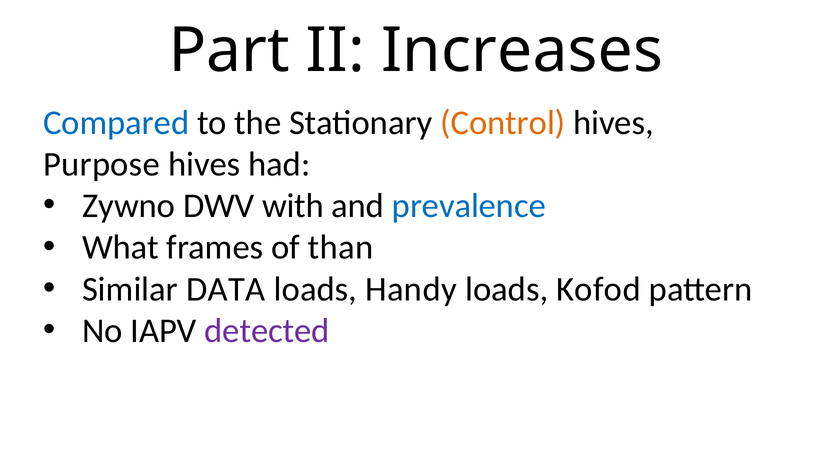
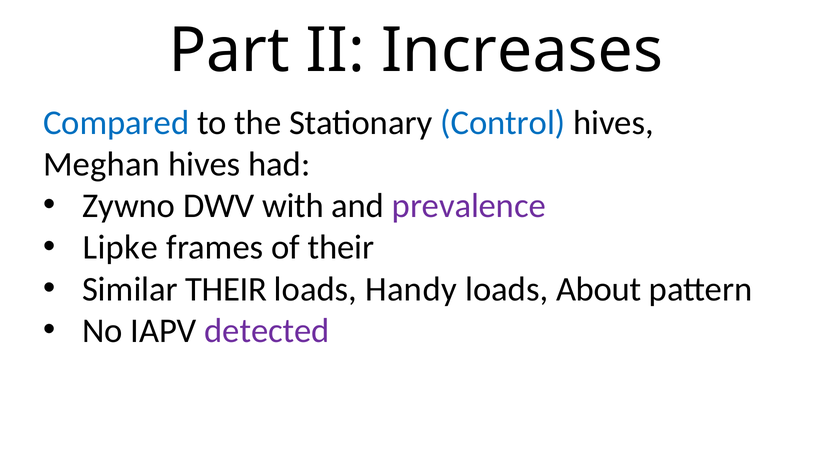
Control colour: orange -> blue
Purpose: Purpose -> Meghan
prevalence colour: blue -> purple
What: What -> Lipke
of than: than -> their
Similar DATA: DATA -> THEIR
Kofod: Kofod -> About
